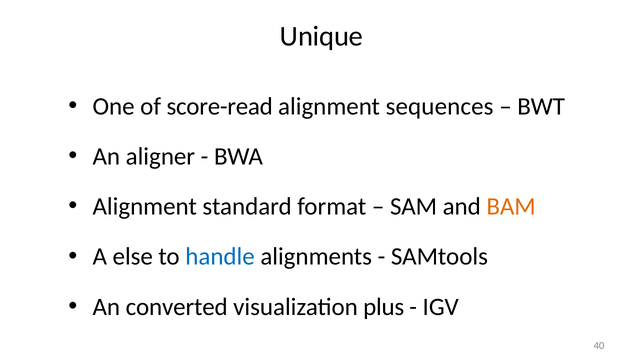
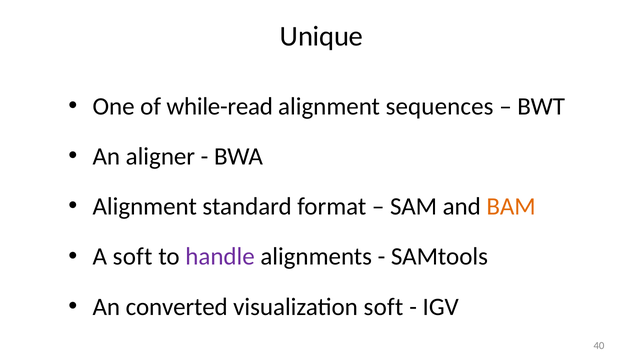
score-read: score-read -> while-read
A else: else -> soft
handle colour: blue -> purple
visualization plus: plus -> soft
